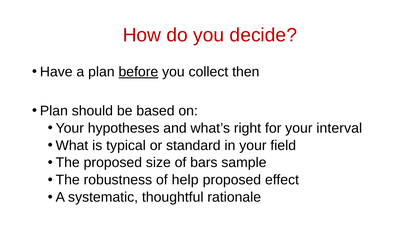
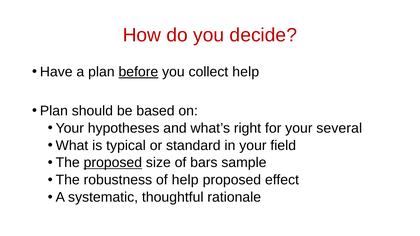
collect then: then -> help
interval: interval -> several
proposed at (113, 163) underline: none -> present
